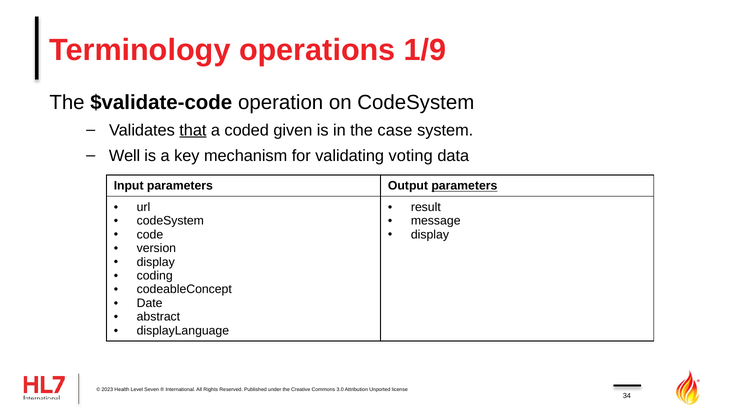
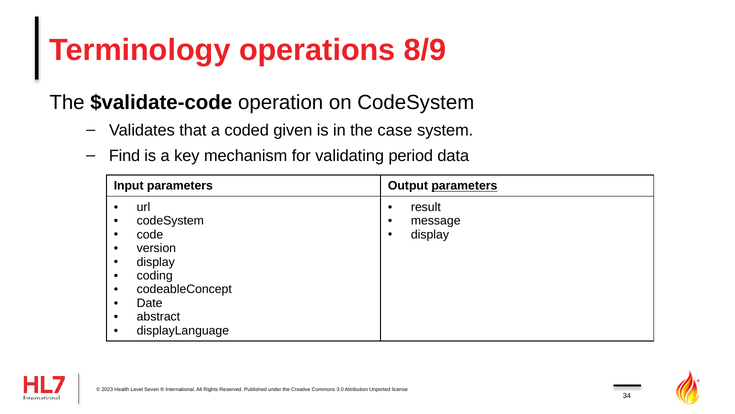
1/9: 1/9 -> 8/9
that underline: present -> none
Well: Well -> Find
voting: voting -> period
